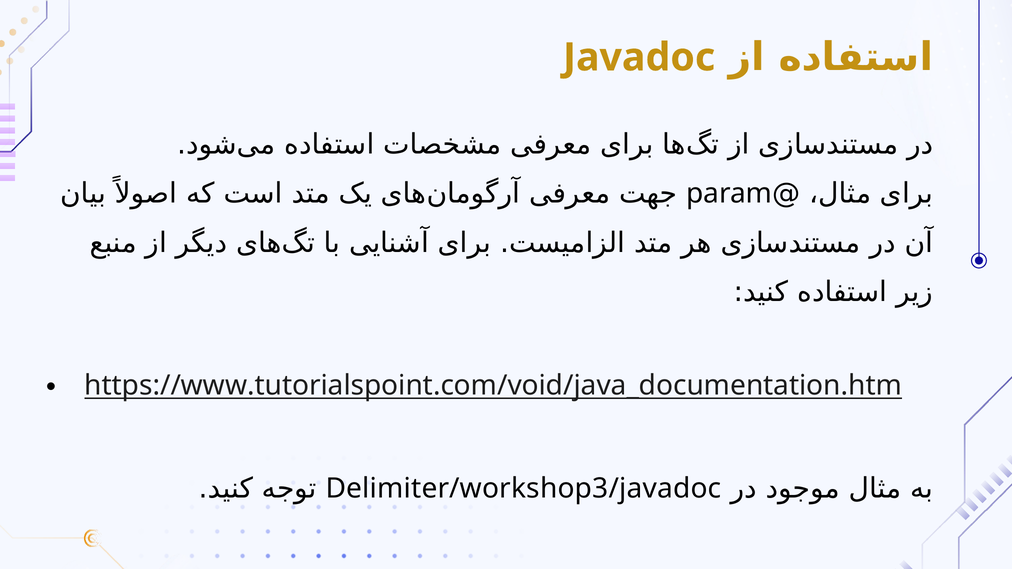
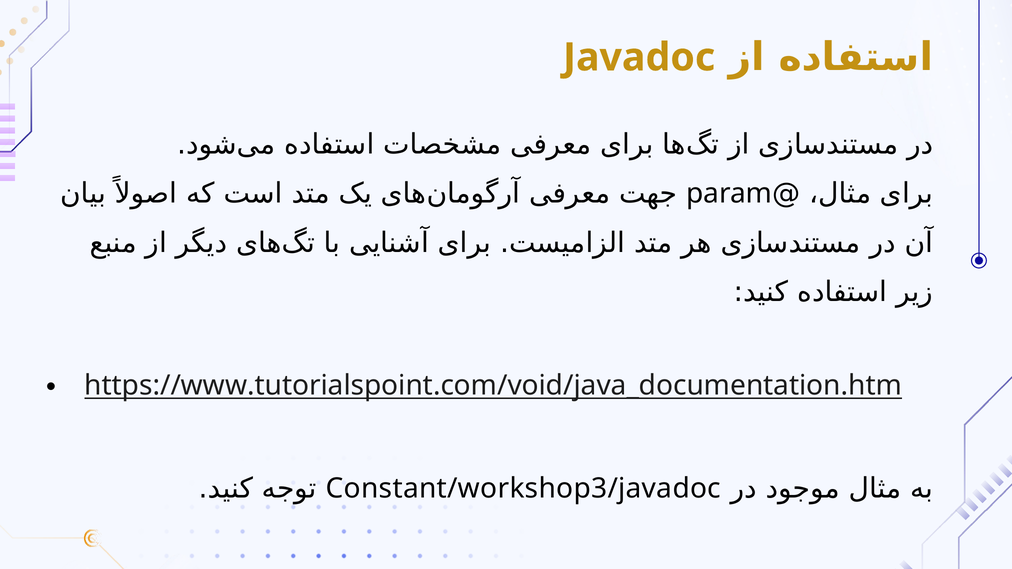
Delimiter/workshop3/javadoc: Delimiter/workshop3/javadoc -> Constant/workshop3/javadoc
